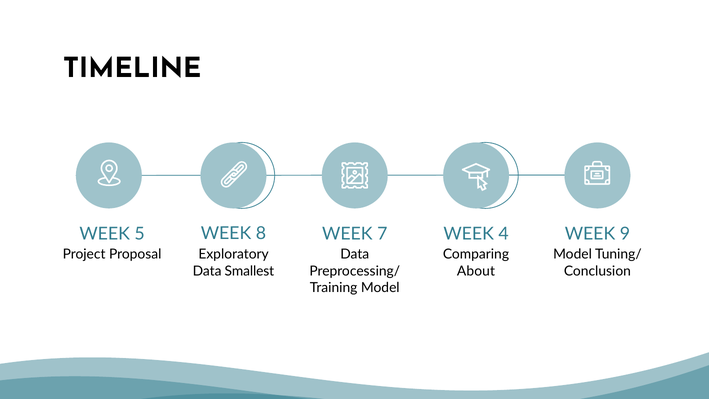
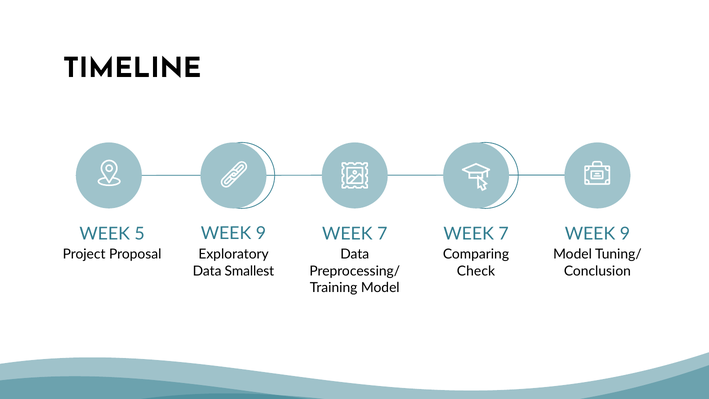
8 at (261, 233): 8 -> 9
4 at (504, 234): 4 -> 7
About: About -> Check
